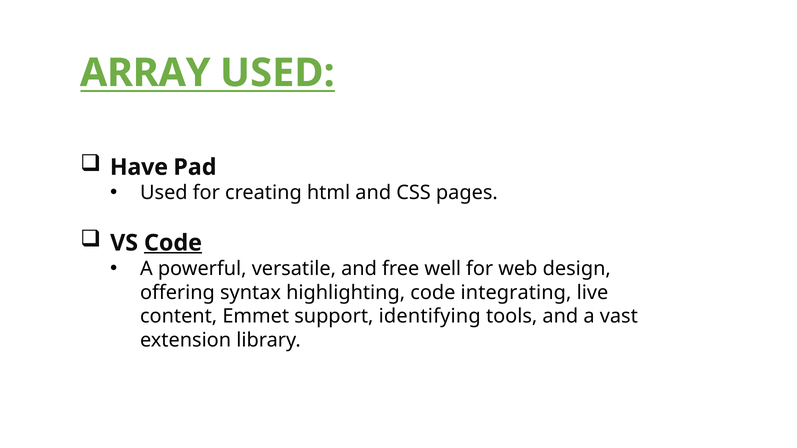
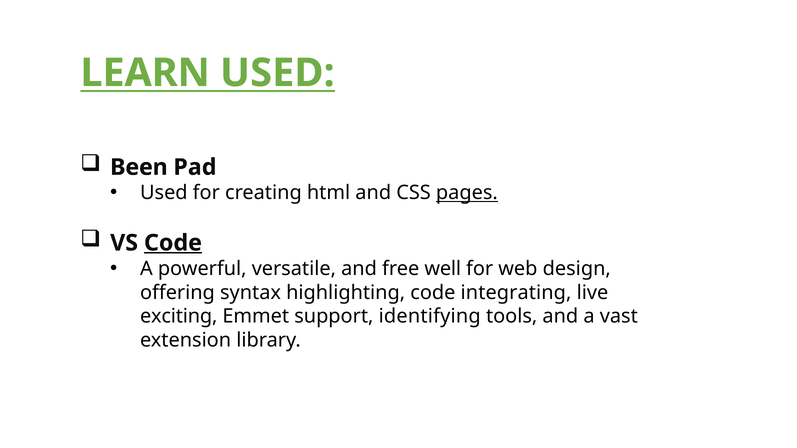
ARRAY: ARRAY -> LEARN
Have: Have -> Been
pages underline: none -> present
content: content -> exciting
